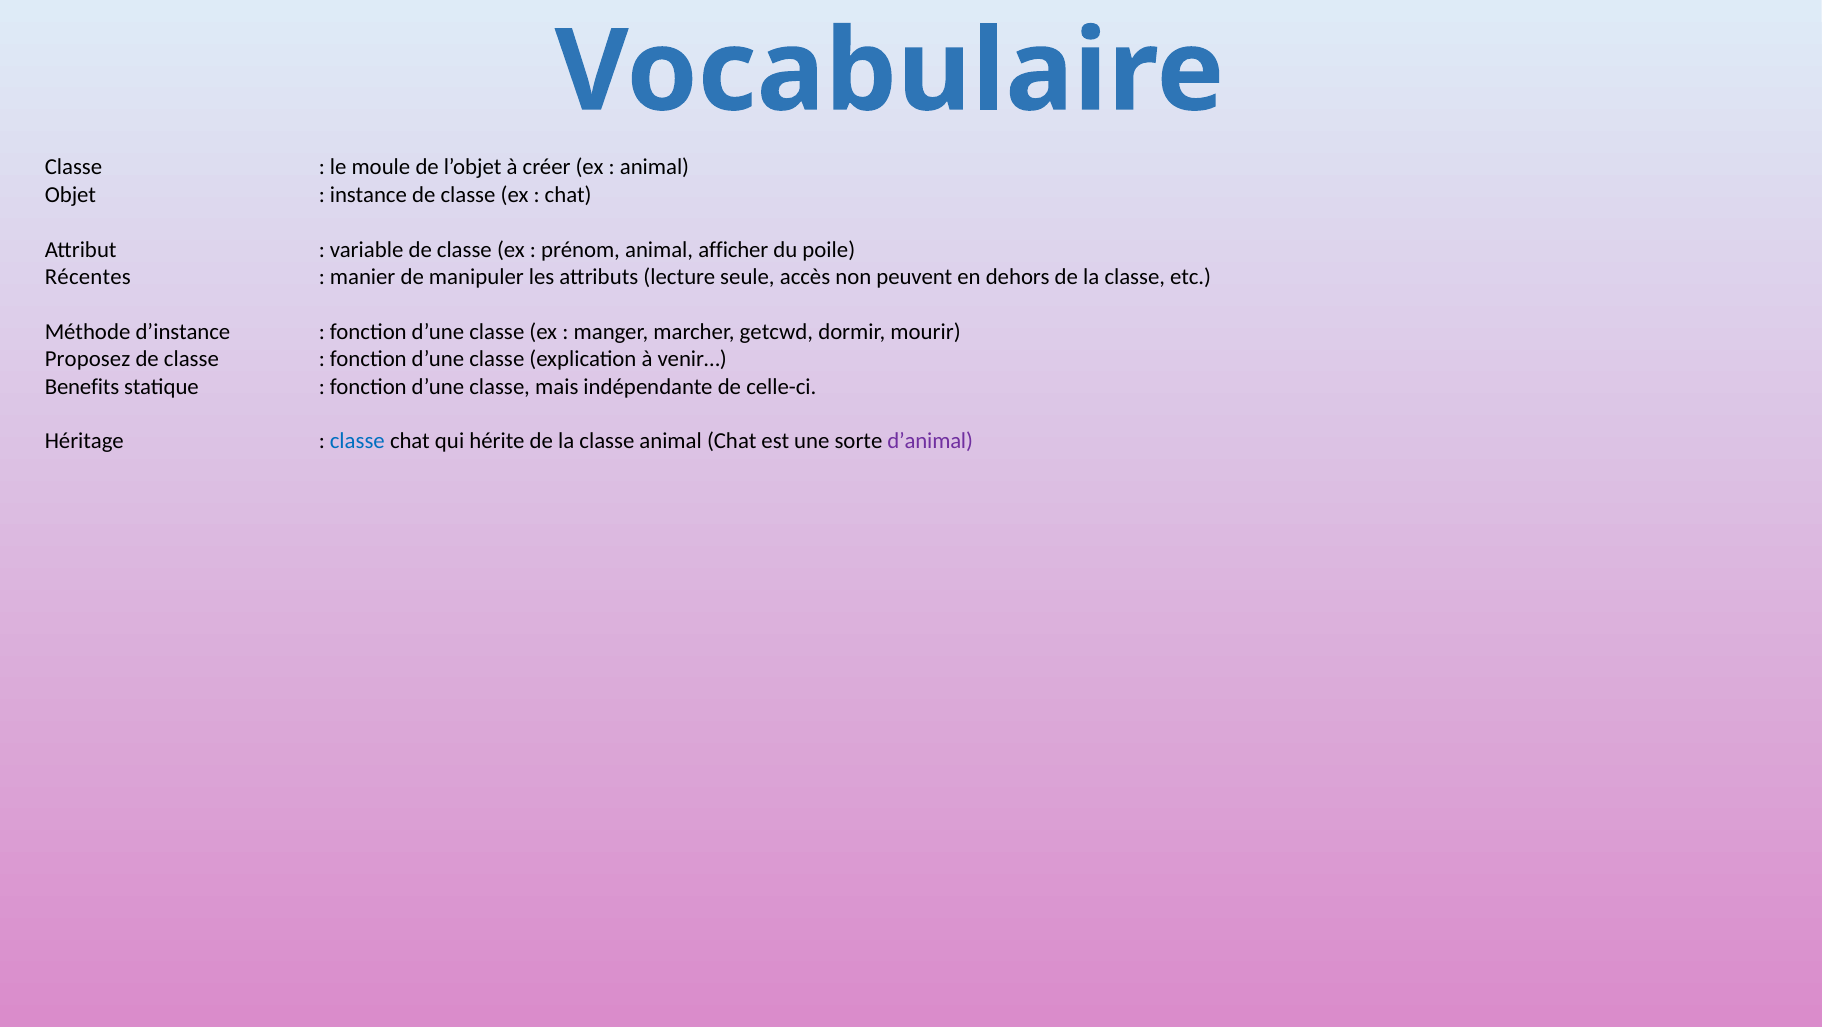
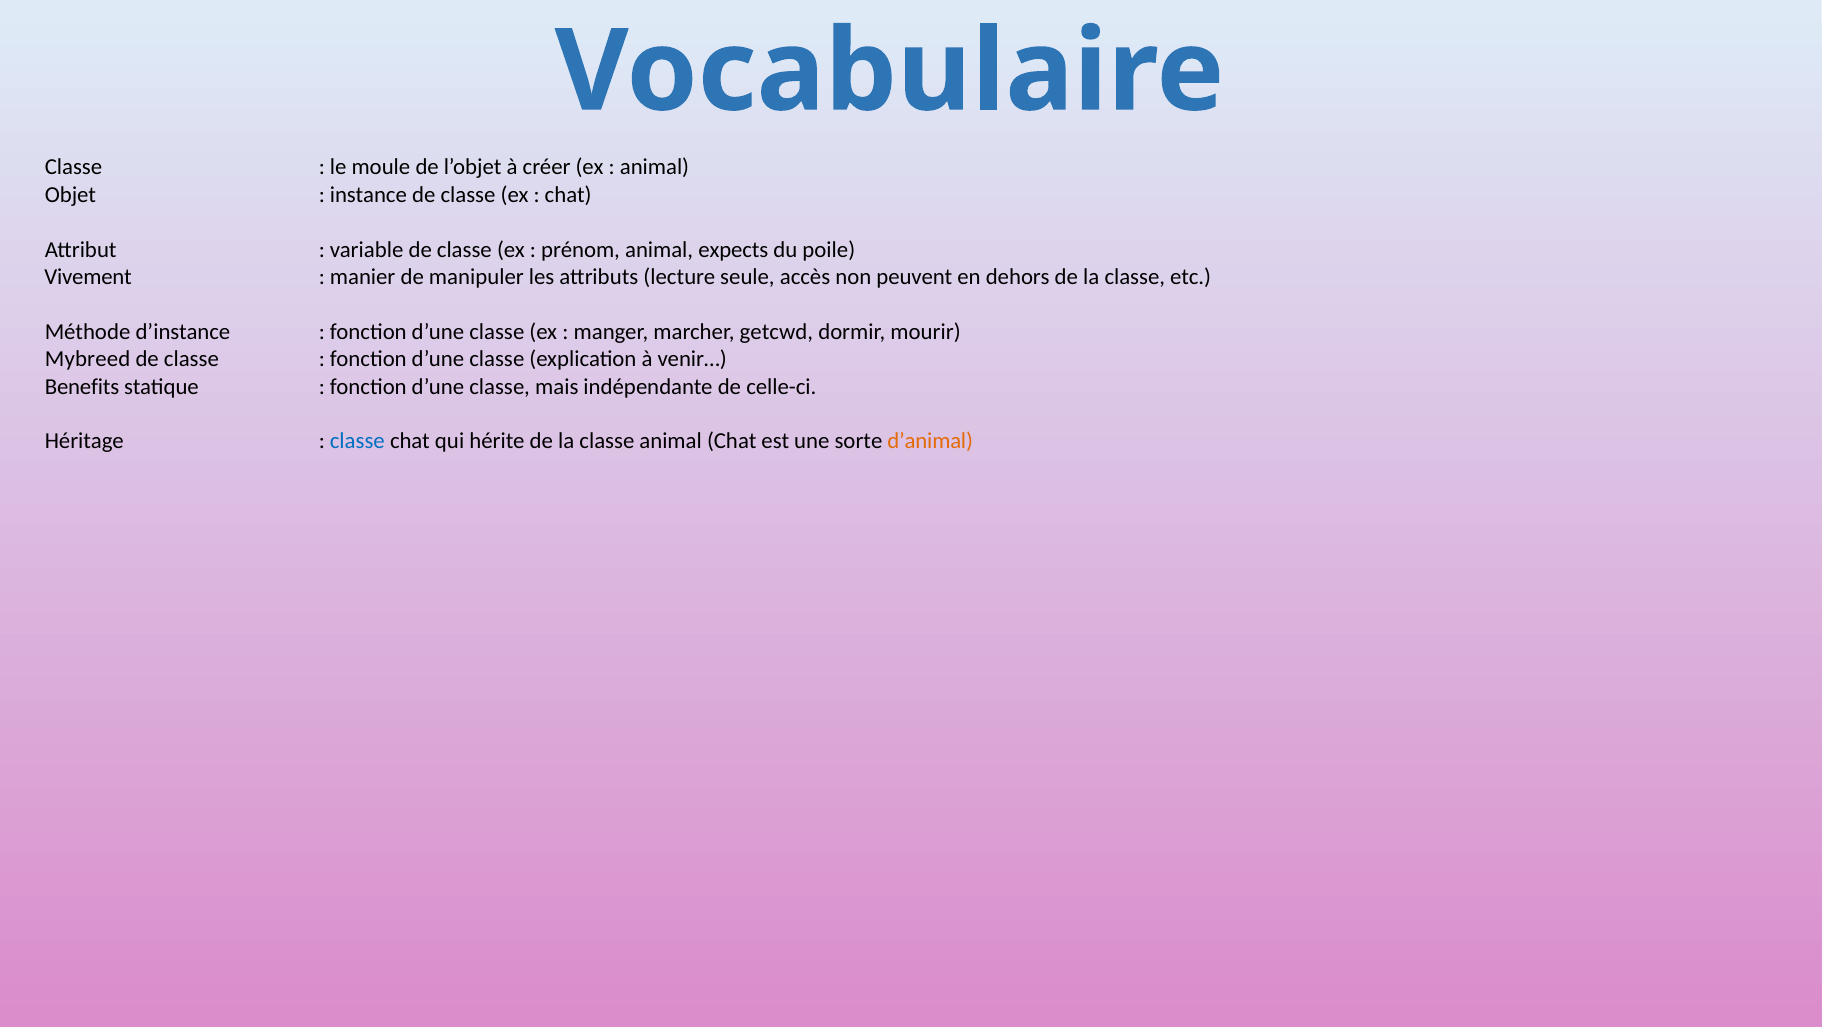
afficher: afficher -> expects
Récentes: Récentes -> Vivement
Proposez: Proposez -> Mybreed
d’animal colour: purple -> orange
